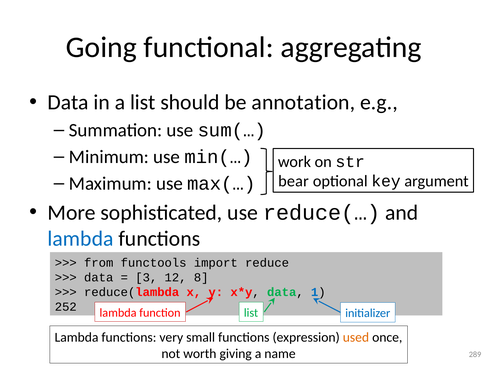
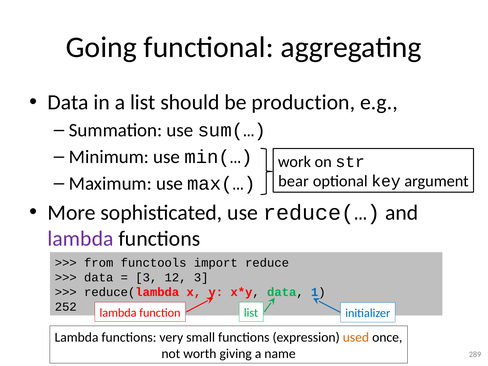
annotation: annotation -> production
lambda at (81, 239) colour: blue -> purple
12 8: 8 -> 3
